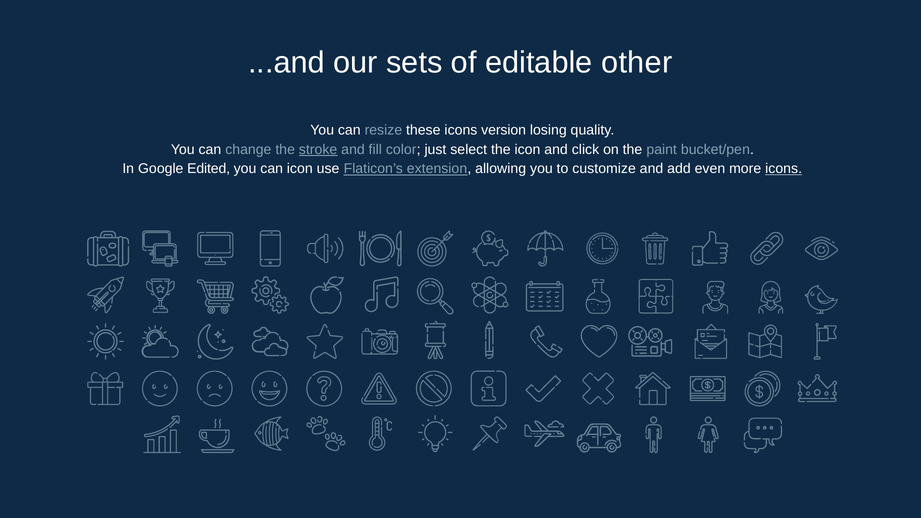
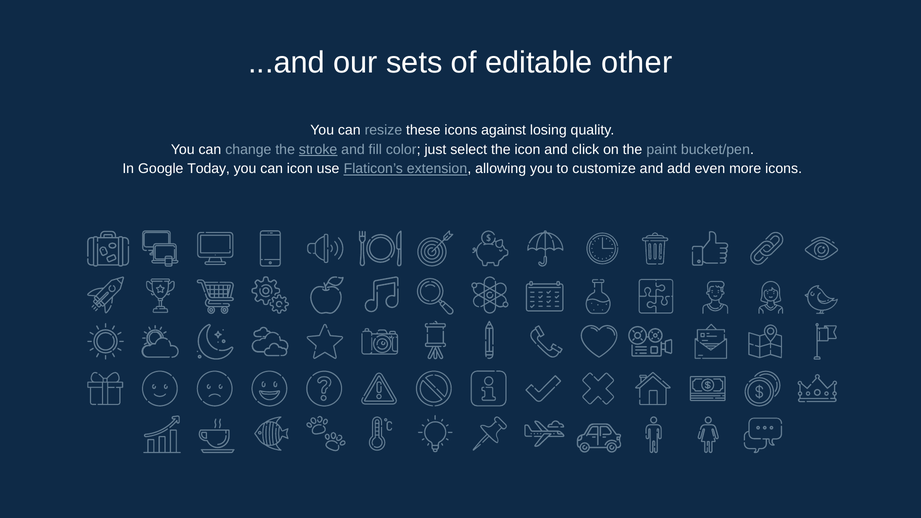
version: version -> against
Edited: Edited -> Today
icons at (784, 169) underline: present -> none
